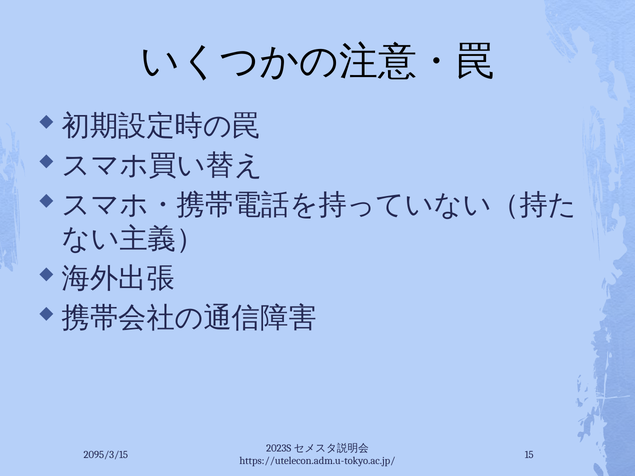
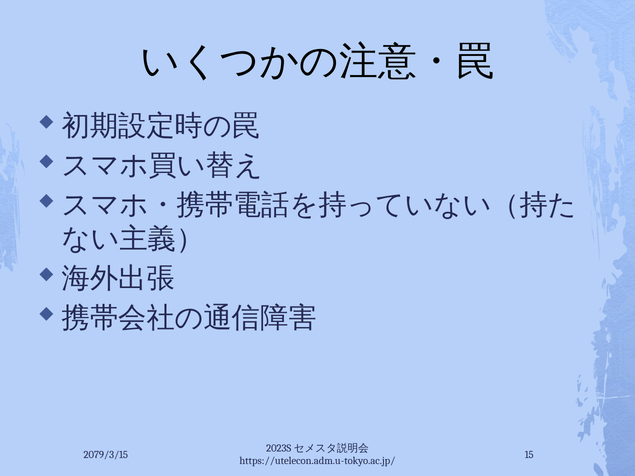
2095/3/15: 2095/3/15 -> 2079/3/15
